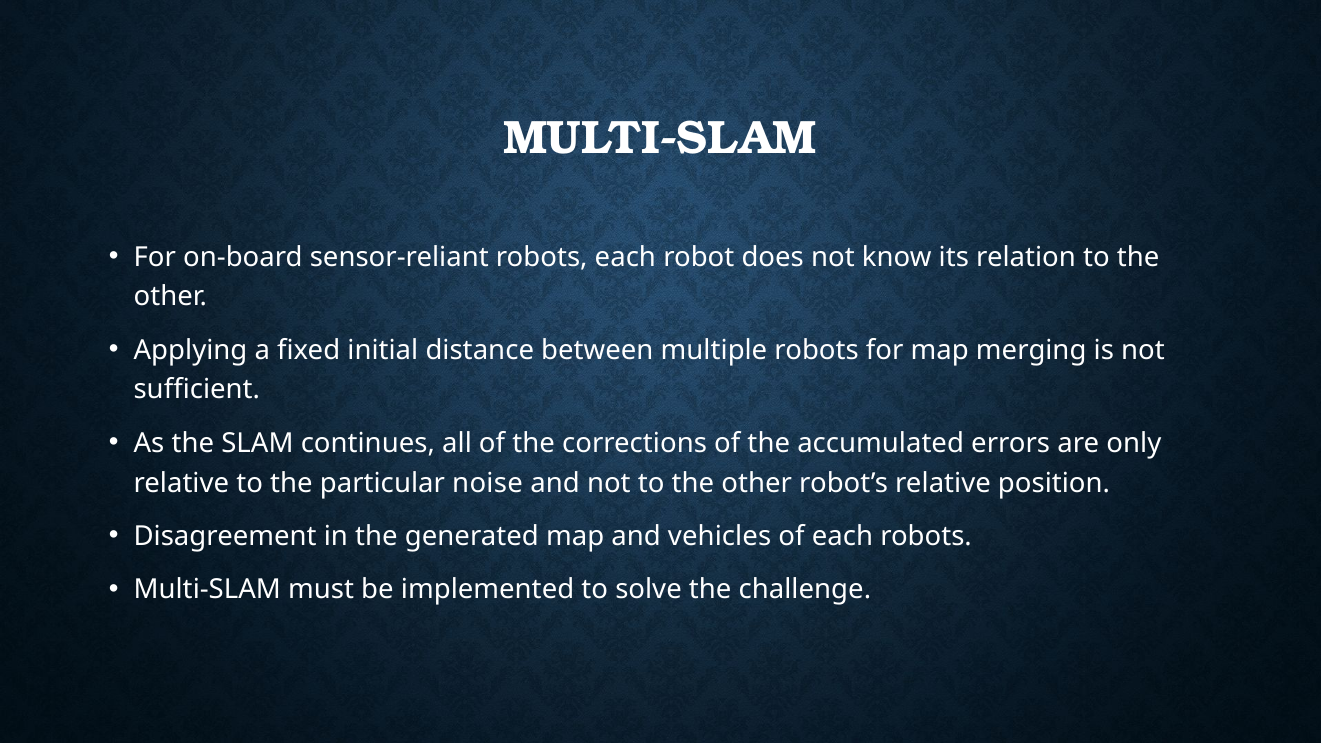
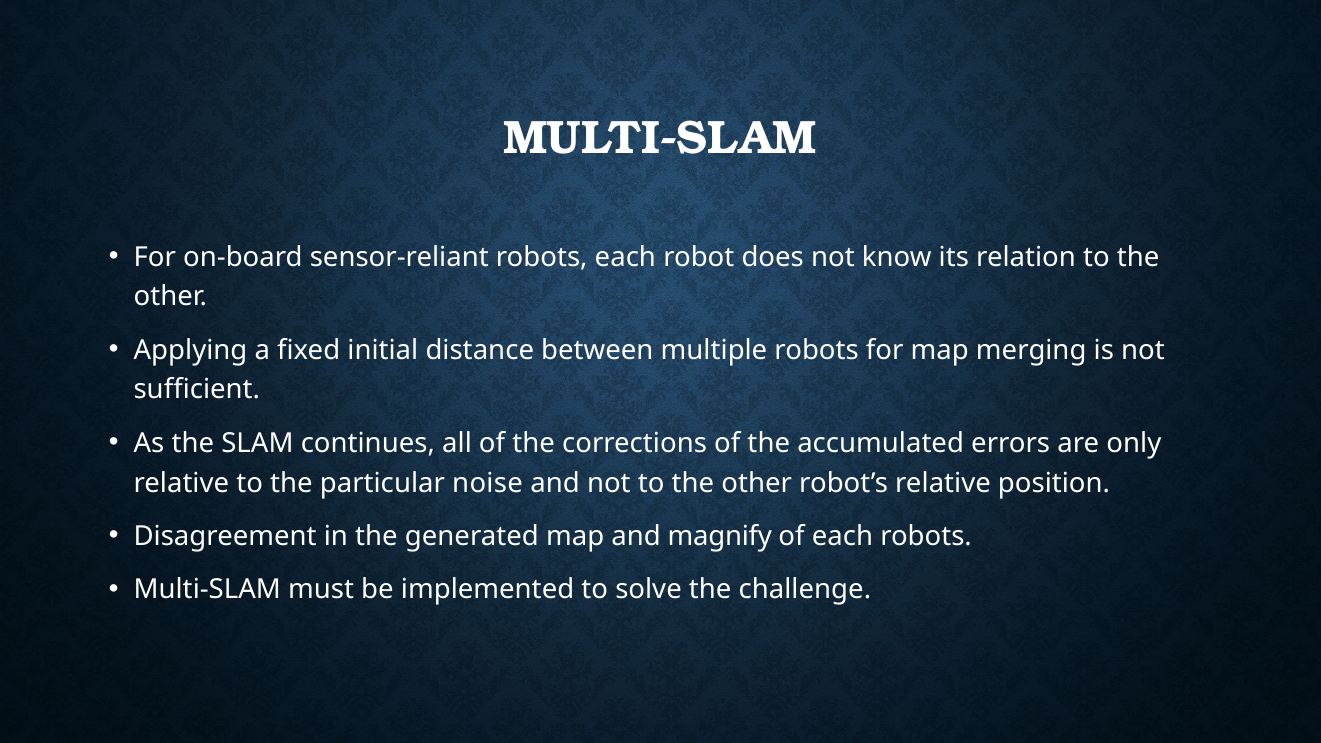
vehicles: vehicles -> magnify
